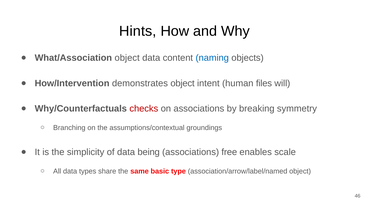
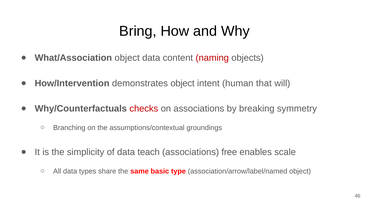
Hints: Hints -> Bring
naming colour: blue -> red
files: files -> that
being: being -> teach
